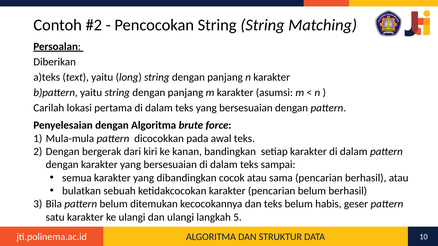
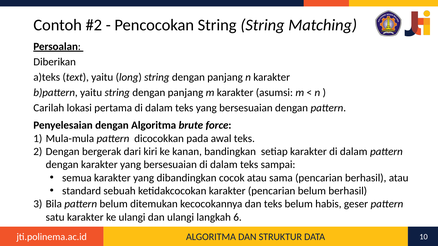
bulatkan: bulatkan -> standard
5: 5 -> 6
